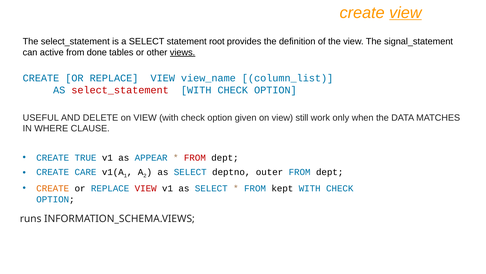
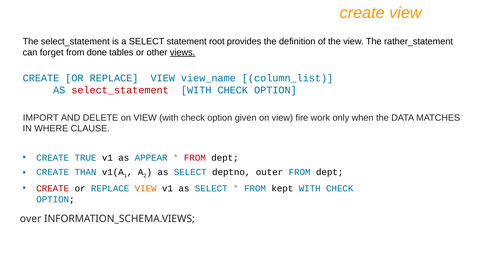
view at (405, 13) underline: present -> none
signal_statement: signal_statement -> rather_statement
active: active -> forget
USEFUL: USEFUL -> IMPORT
still: still -> fire
CARE: CARE -> THAN
CREATE at (53, 188) colour: orange -> red
VIEW at (146, 188) colour: red -> orange
runs: runs -> over
